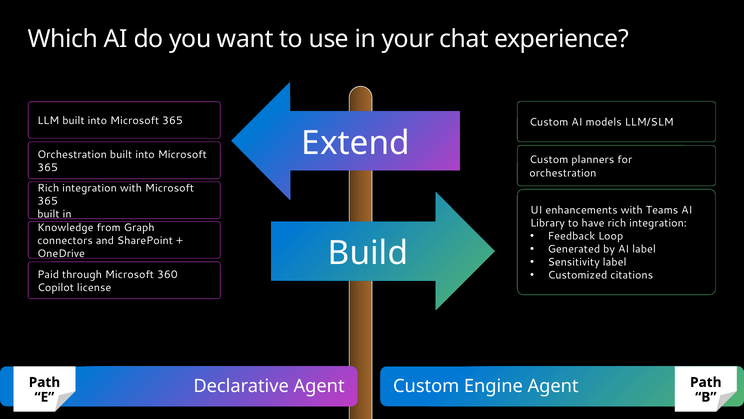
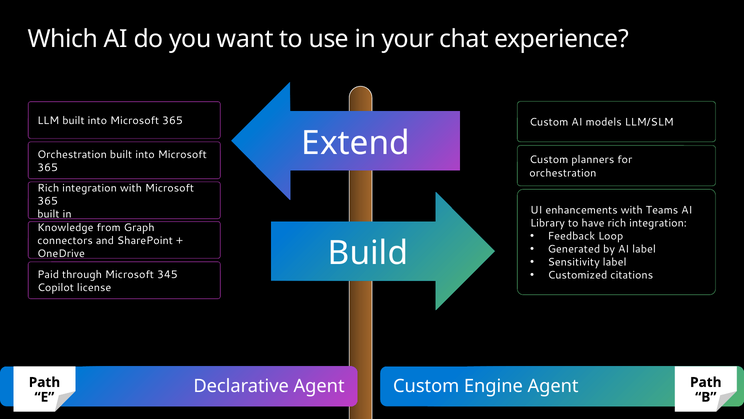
360: 360 -> 345
